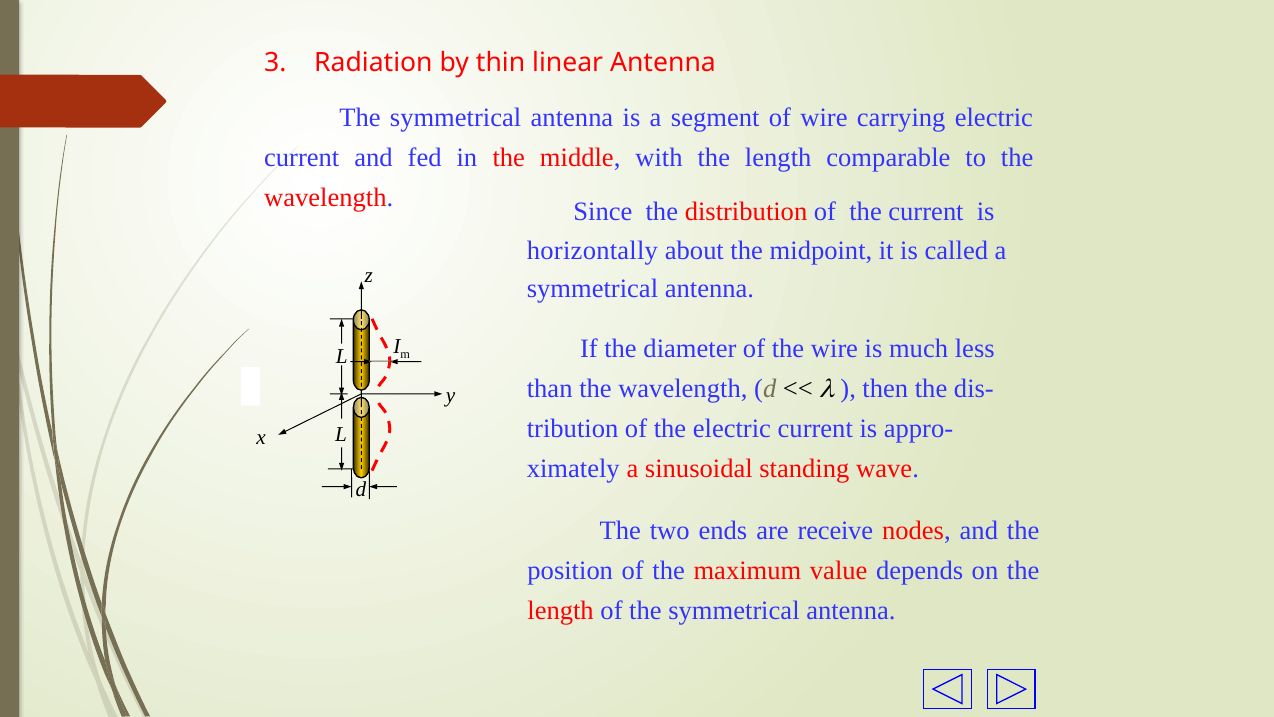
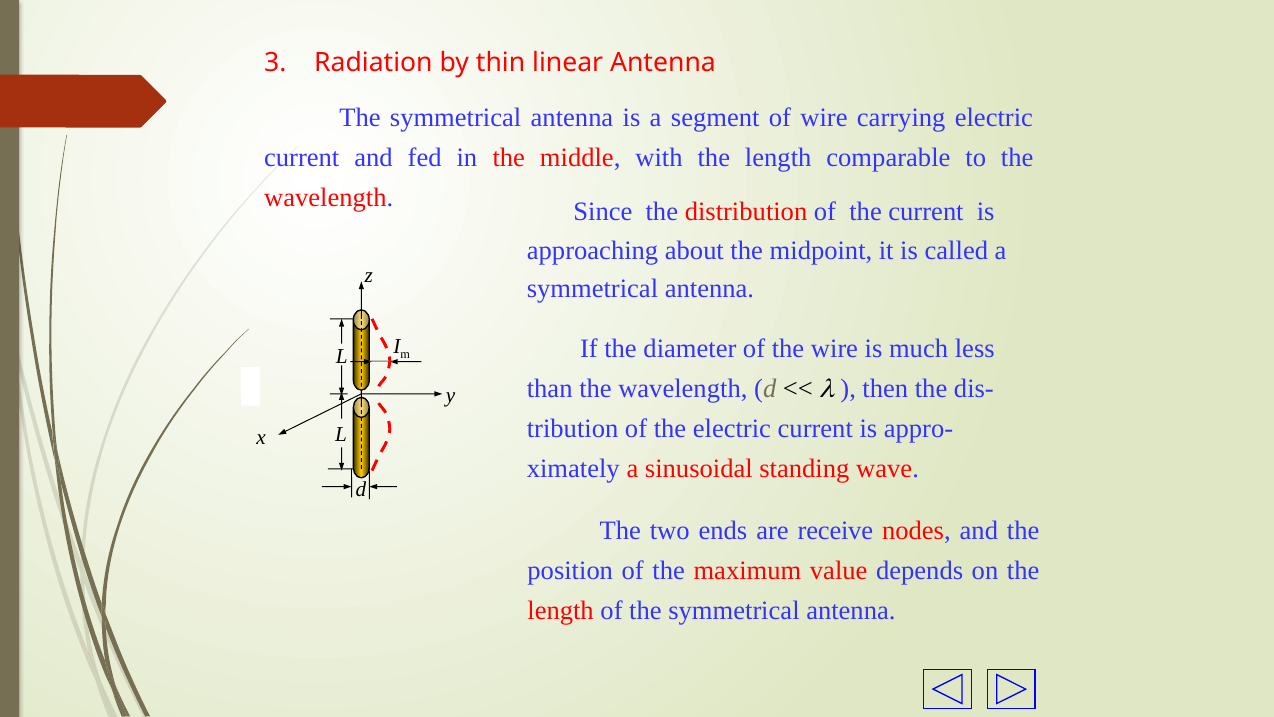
horizontally: horizontally -> approaching
